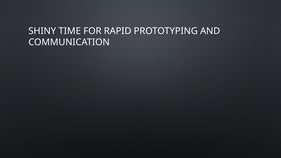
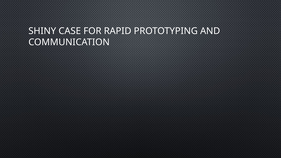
TIME: TIME -> CASE
